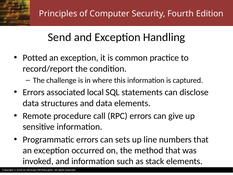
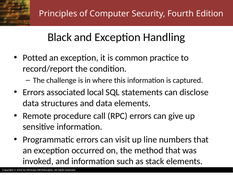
Send: Send -> Black
sets: sets -> visit
